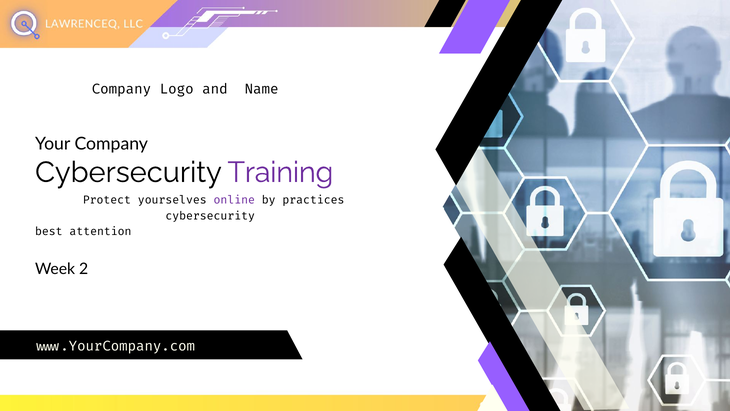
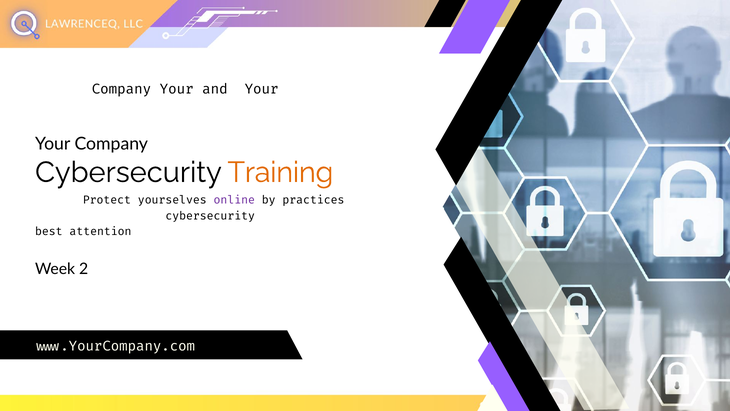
Company Logo: Logo -> Your
and Name: Name -> Your
Training colour: purple -> orange
